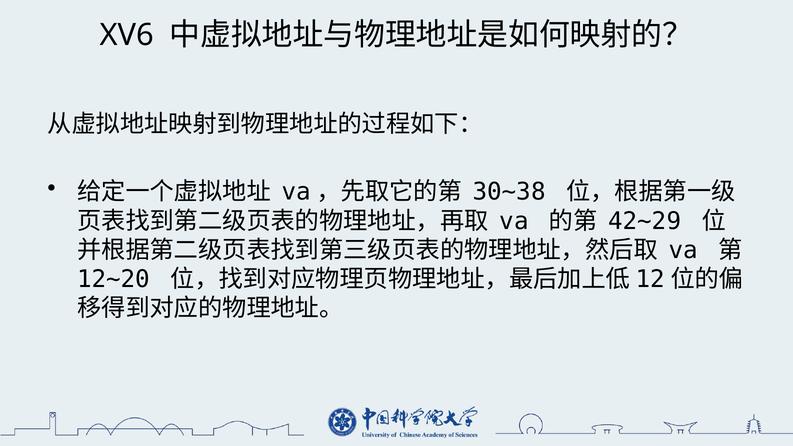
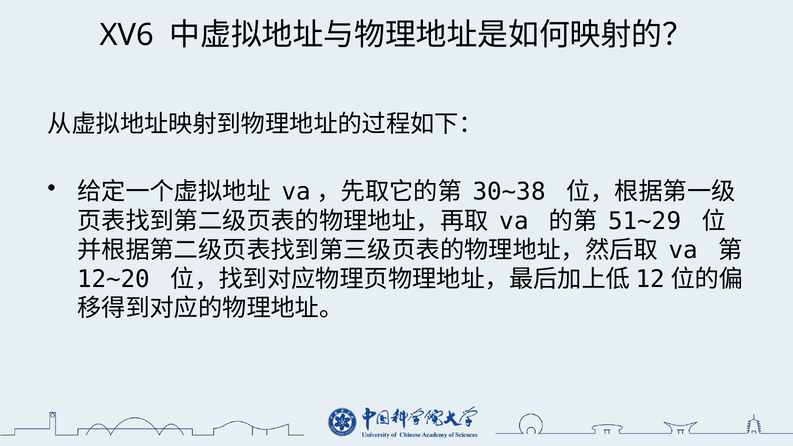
42∼29: 42∼29 -> 51∼29
